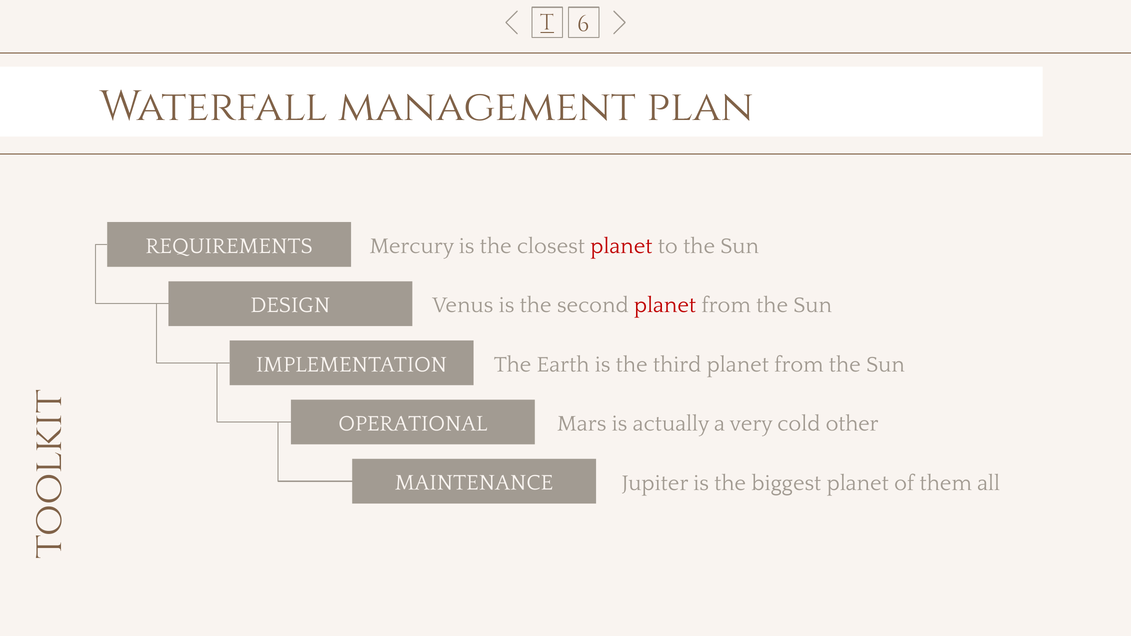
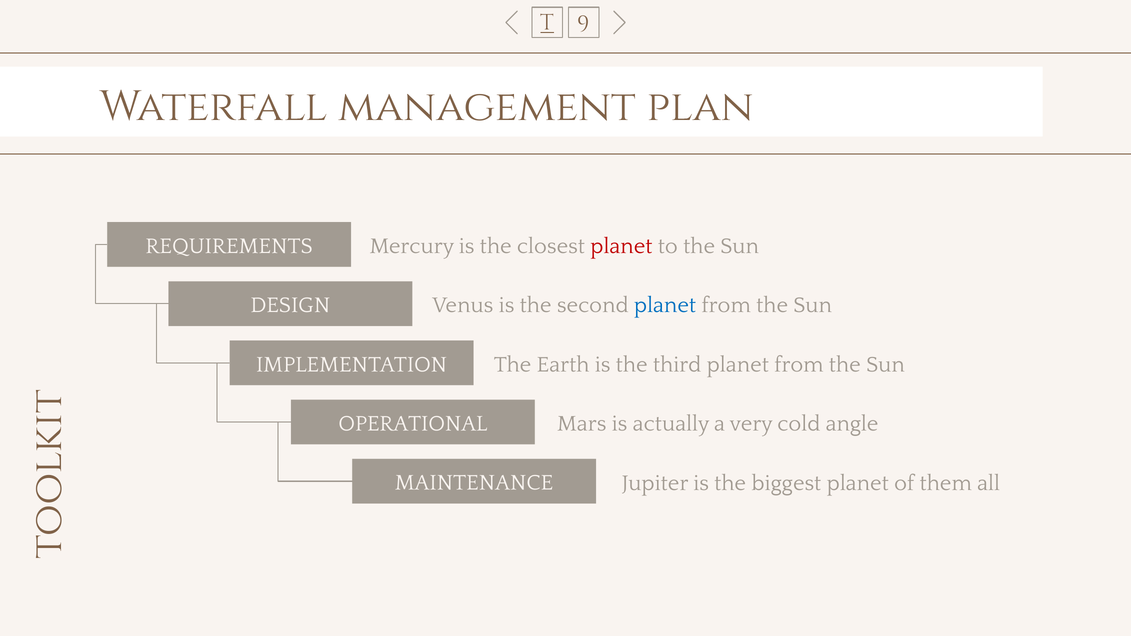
6: 6 -> 9
planet at (665, 305) colour: red -> blue
other: other -> angle
